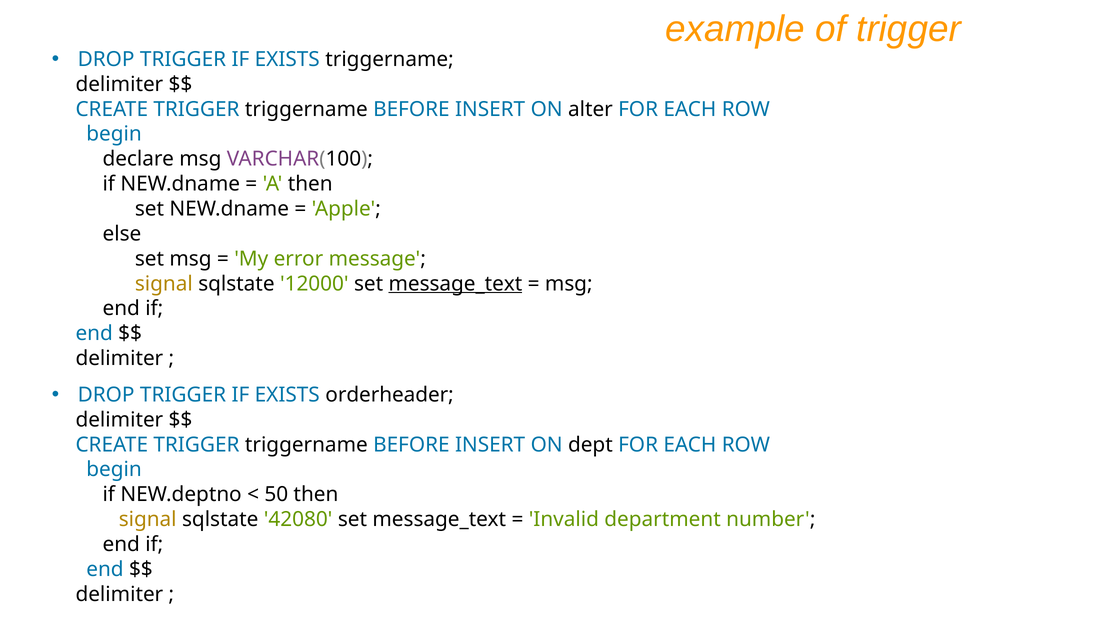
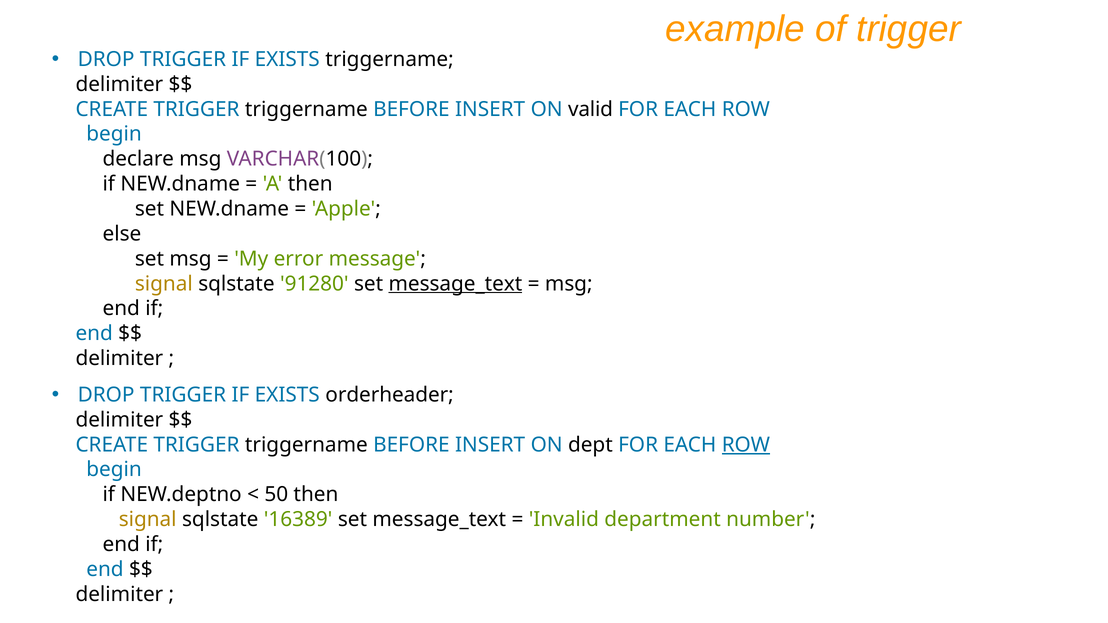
alter: alter -> valid
12000: 12000 -> 91280
ROW at (746, 445) underline: none -> present
42080: 42080 -> 16389
